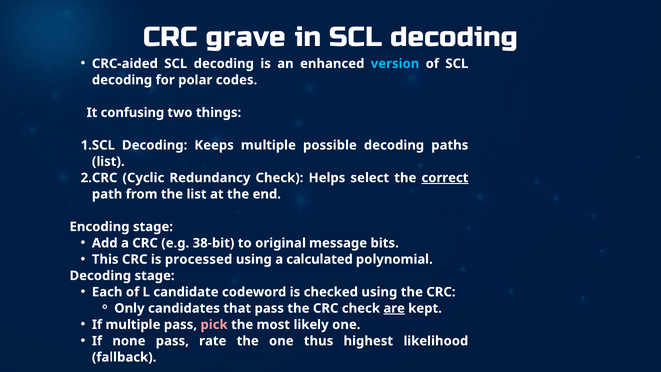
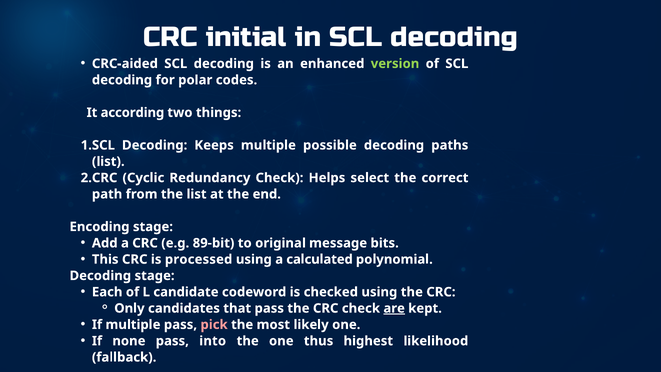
grave: grave -> initial
version colour: light blue -> light green
confusing: confusing -> according
correct underline: present -> none
38-bit: 38-bit -> 89-bit
rate: rate -> into
